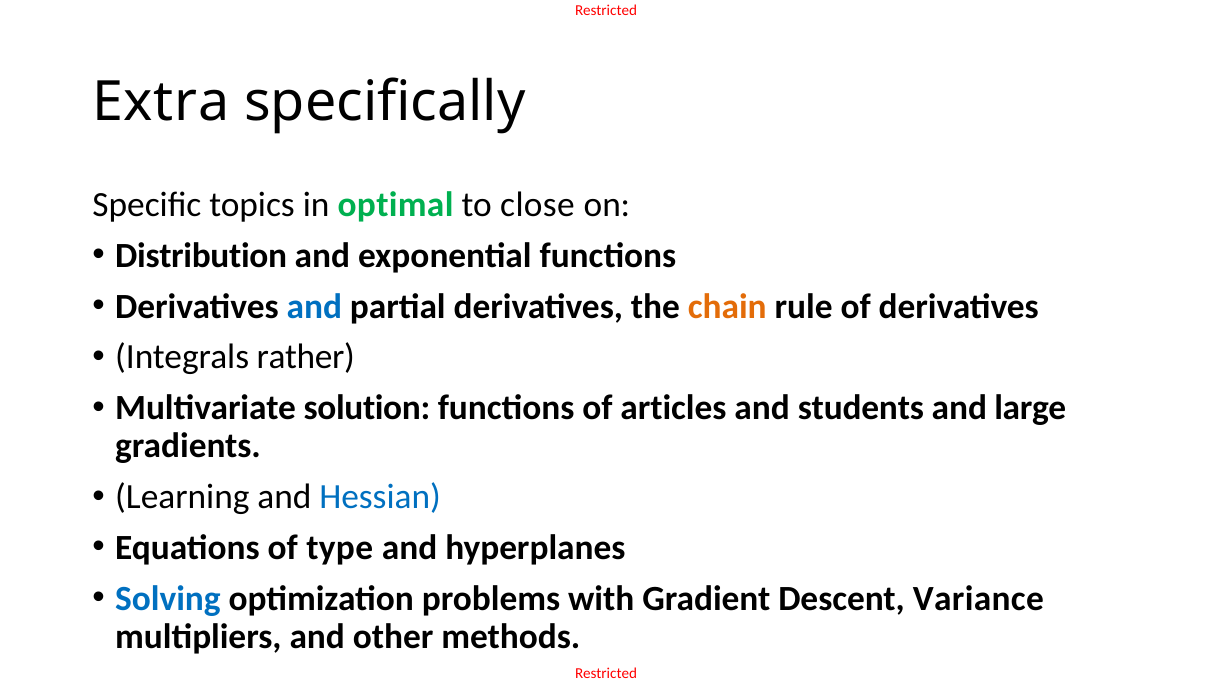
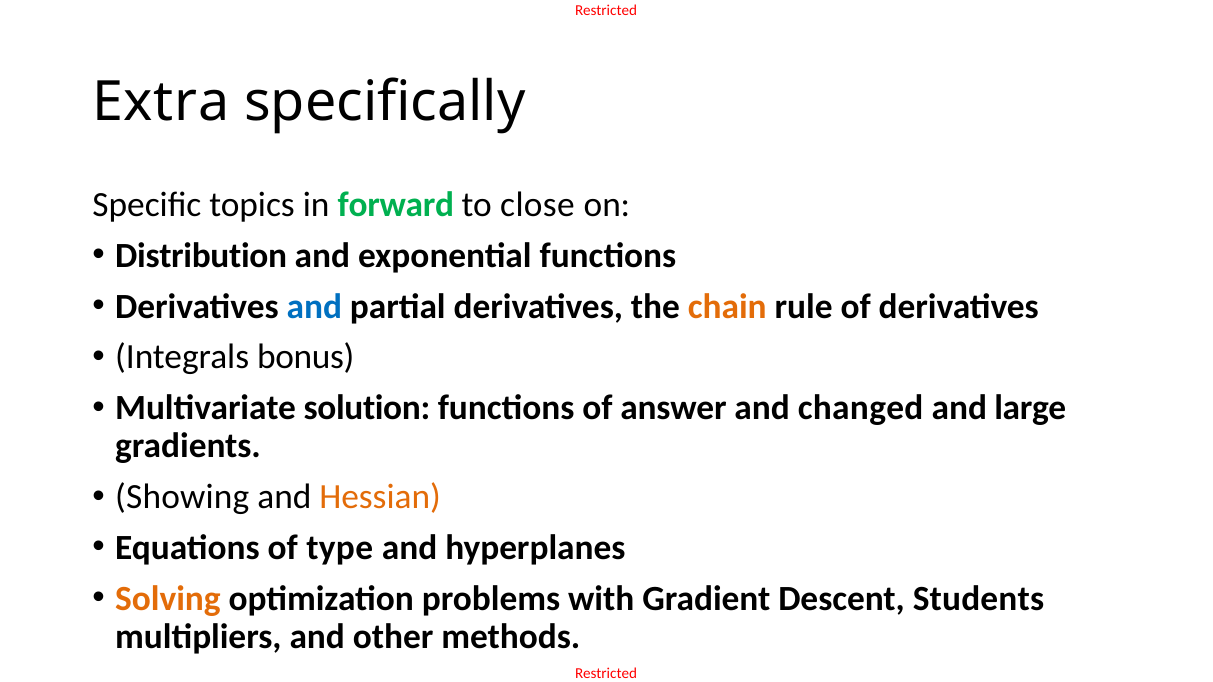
optimal: optimal -> forward
rather: rather -> bonus
articles: articles -> answer
students: students -> changed
Learning: Learning -> Showing
Hessian colour: blue -> orange
Solving colour: blue -> orange
Variance: Variance -> Students
